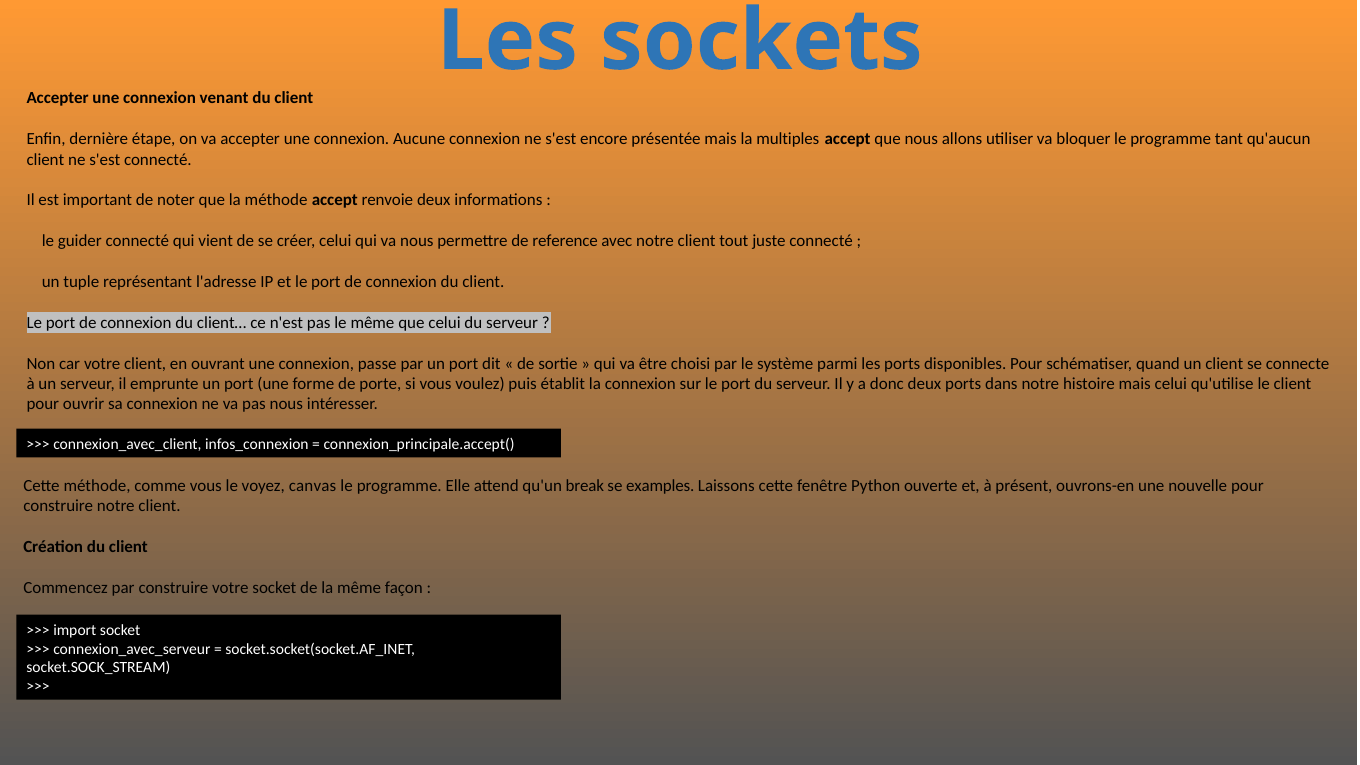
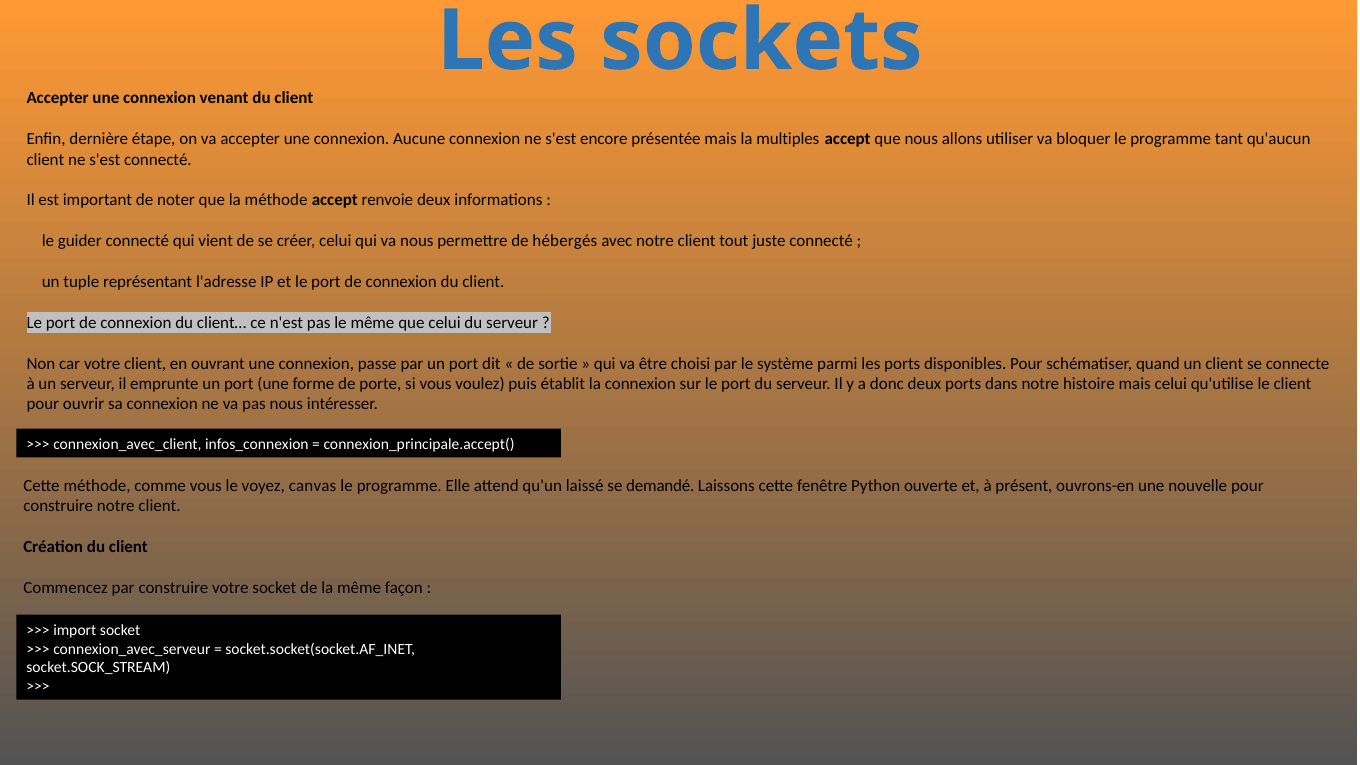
reference: reference -> hébergés
break: break -> laissé
examples: examples -> demandé
